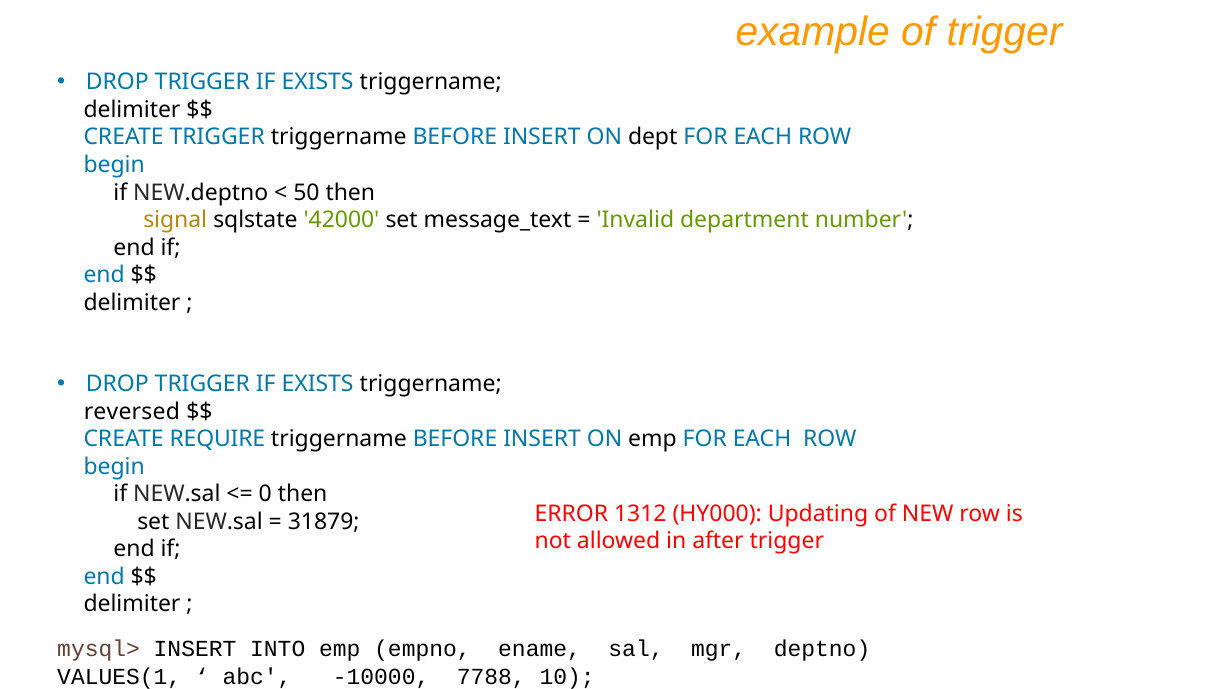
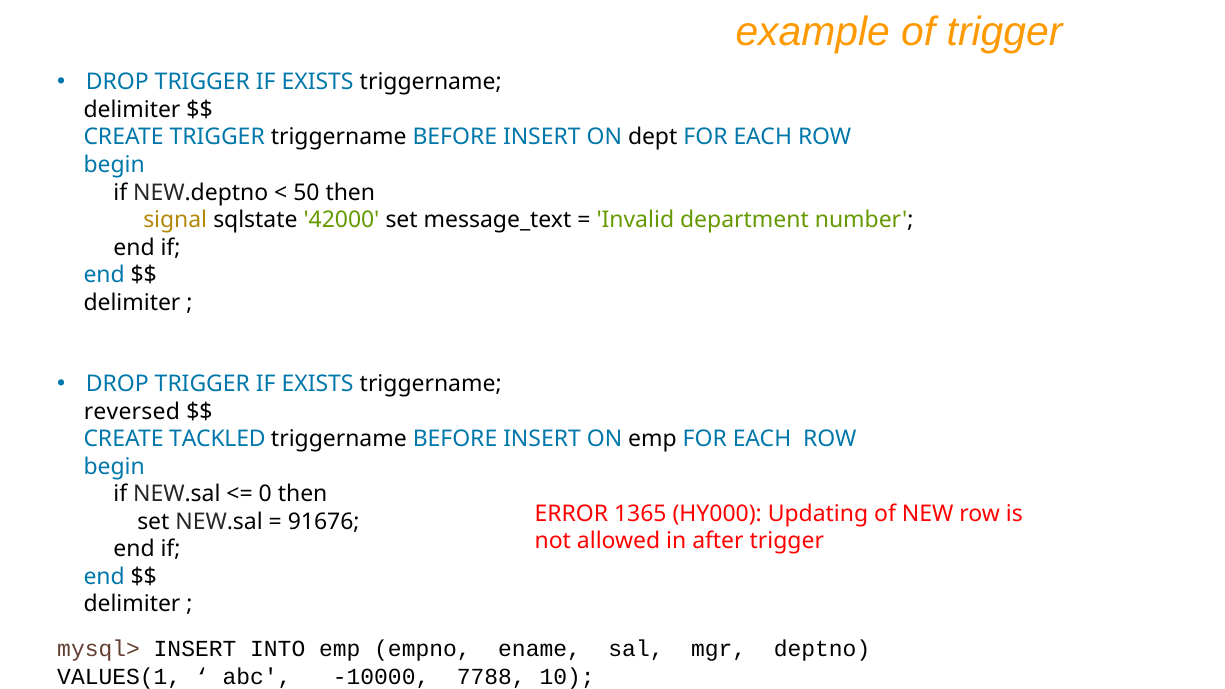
REQUIRE: REQUIRE -> TACKLED
1312: 1312 -> 1365
31879: 31879 -> 91676
